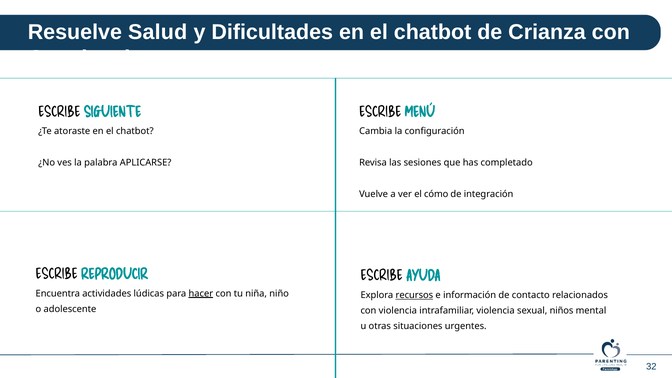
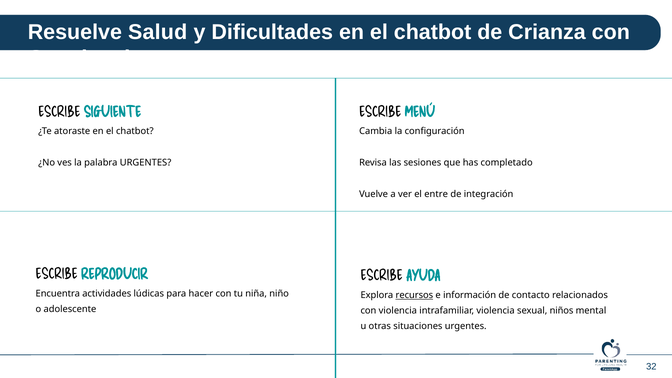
palabra APLICARSE: APLICARSE -> URGENTES
cómo: cómo -> entre
hacer underline: present -> none
